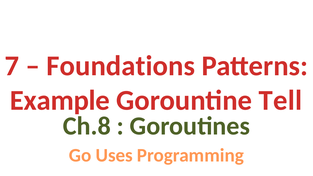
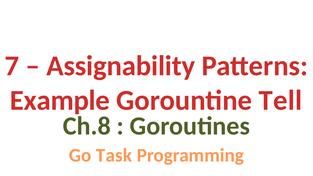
Foundations: Foundations -> Assignability
Uses: Uses -> Task
